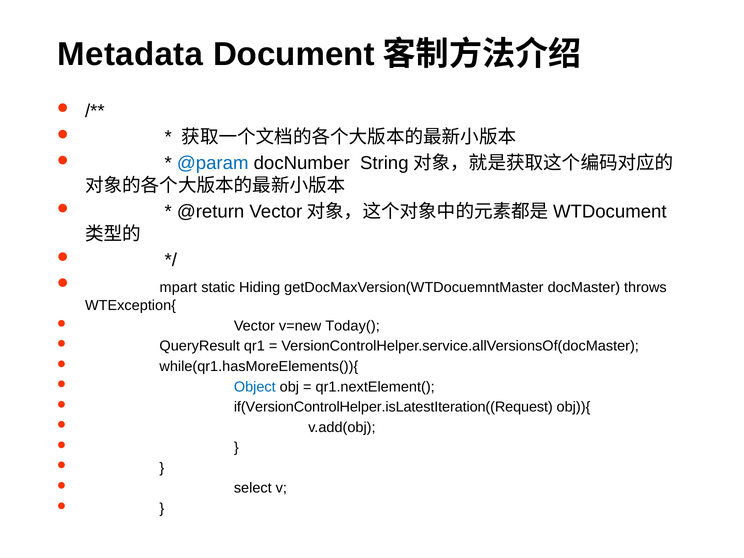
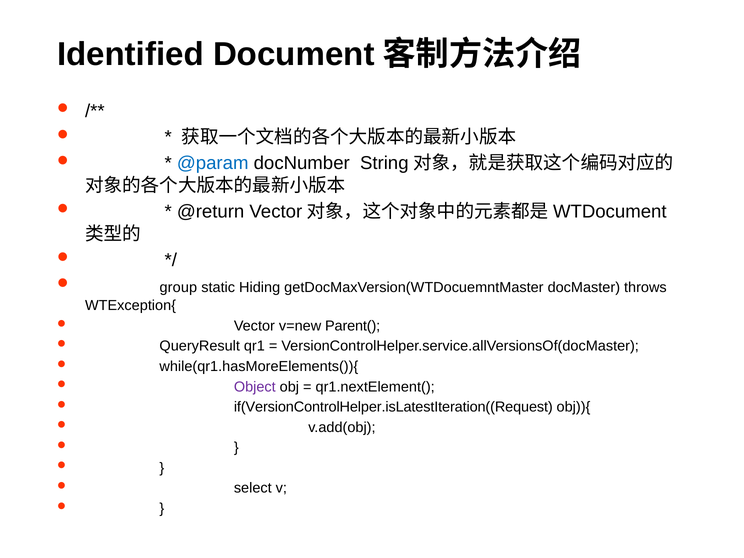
Metadata: Metadata -> Identified
mpart: mpart -> group
Today(: Today( -> Parent(
Object colour: blue -> purple
